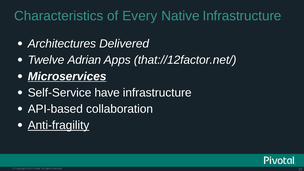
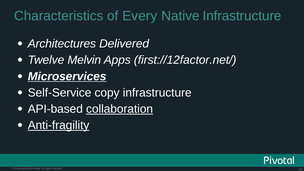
Adrian: Adrian -> Melvin
that://12factor.net/: that://12factor.net/ -> first://12factor.net/
have: have -> copy
collaboration underline: none -> present
